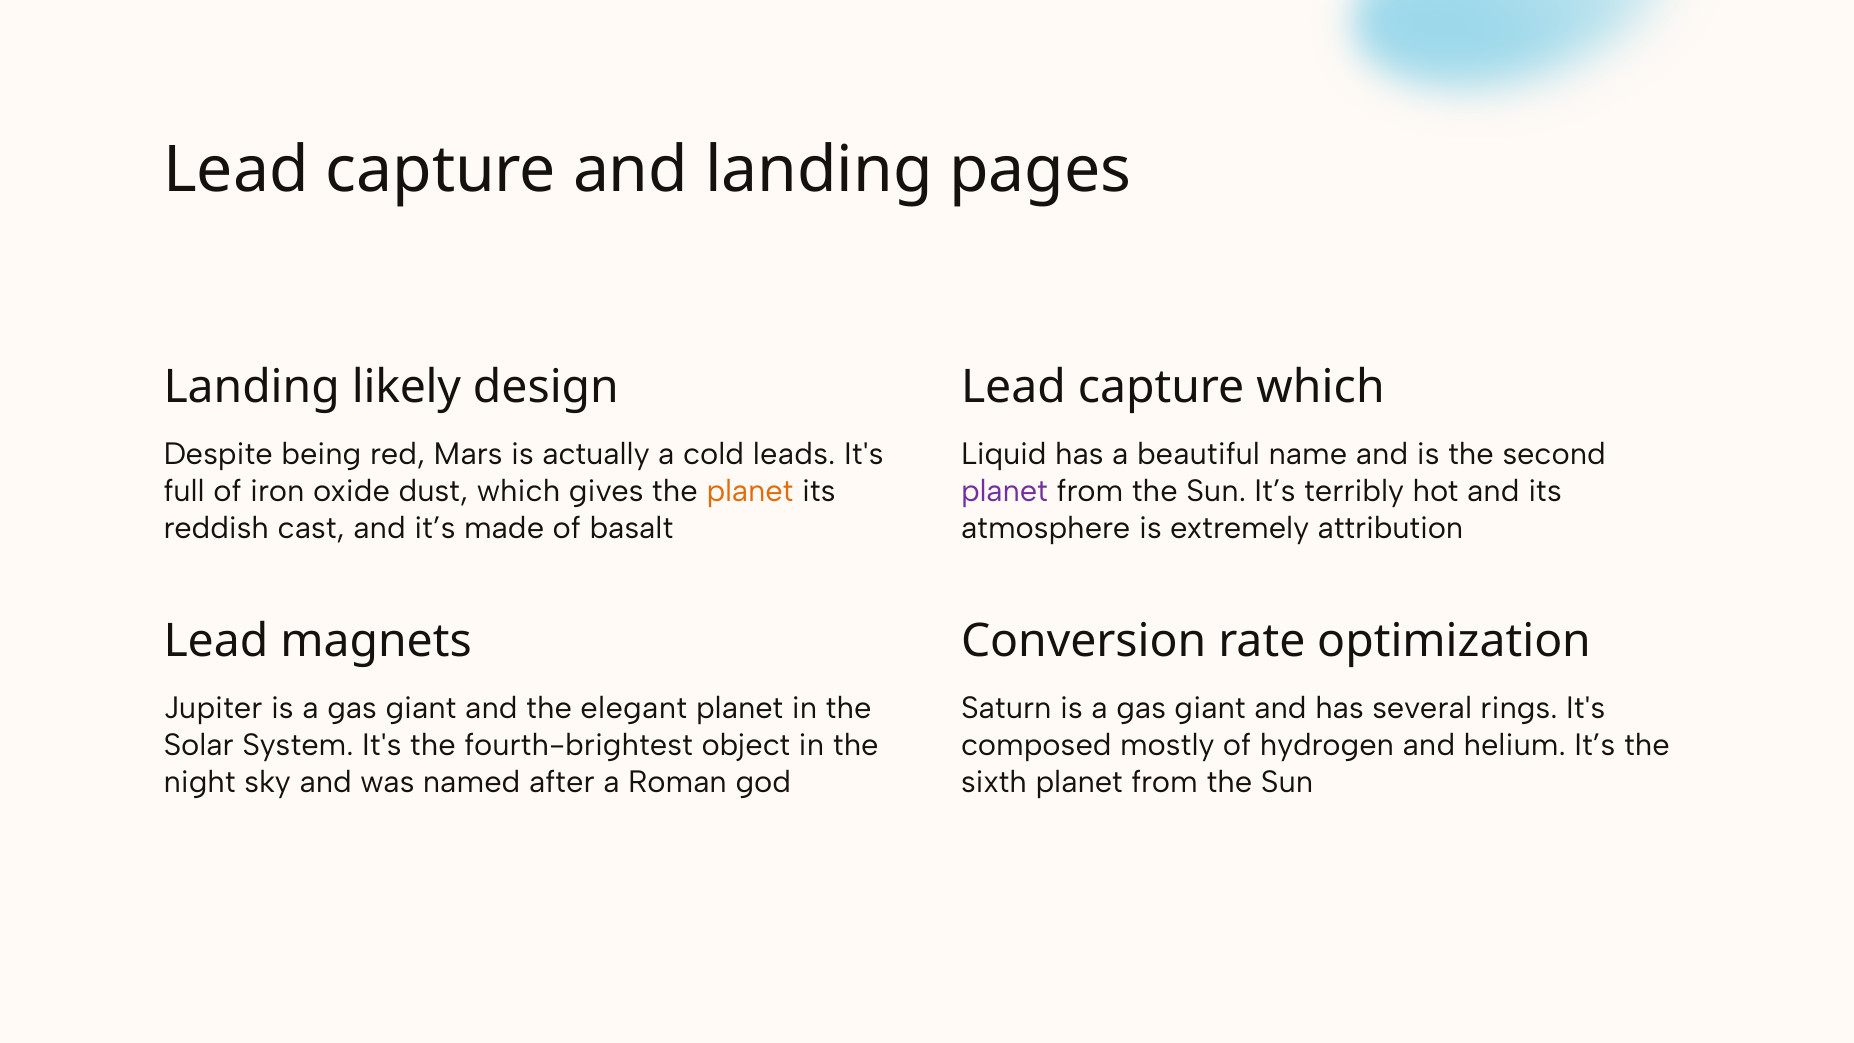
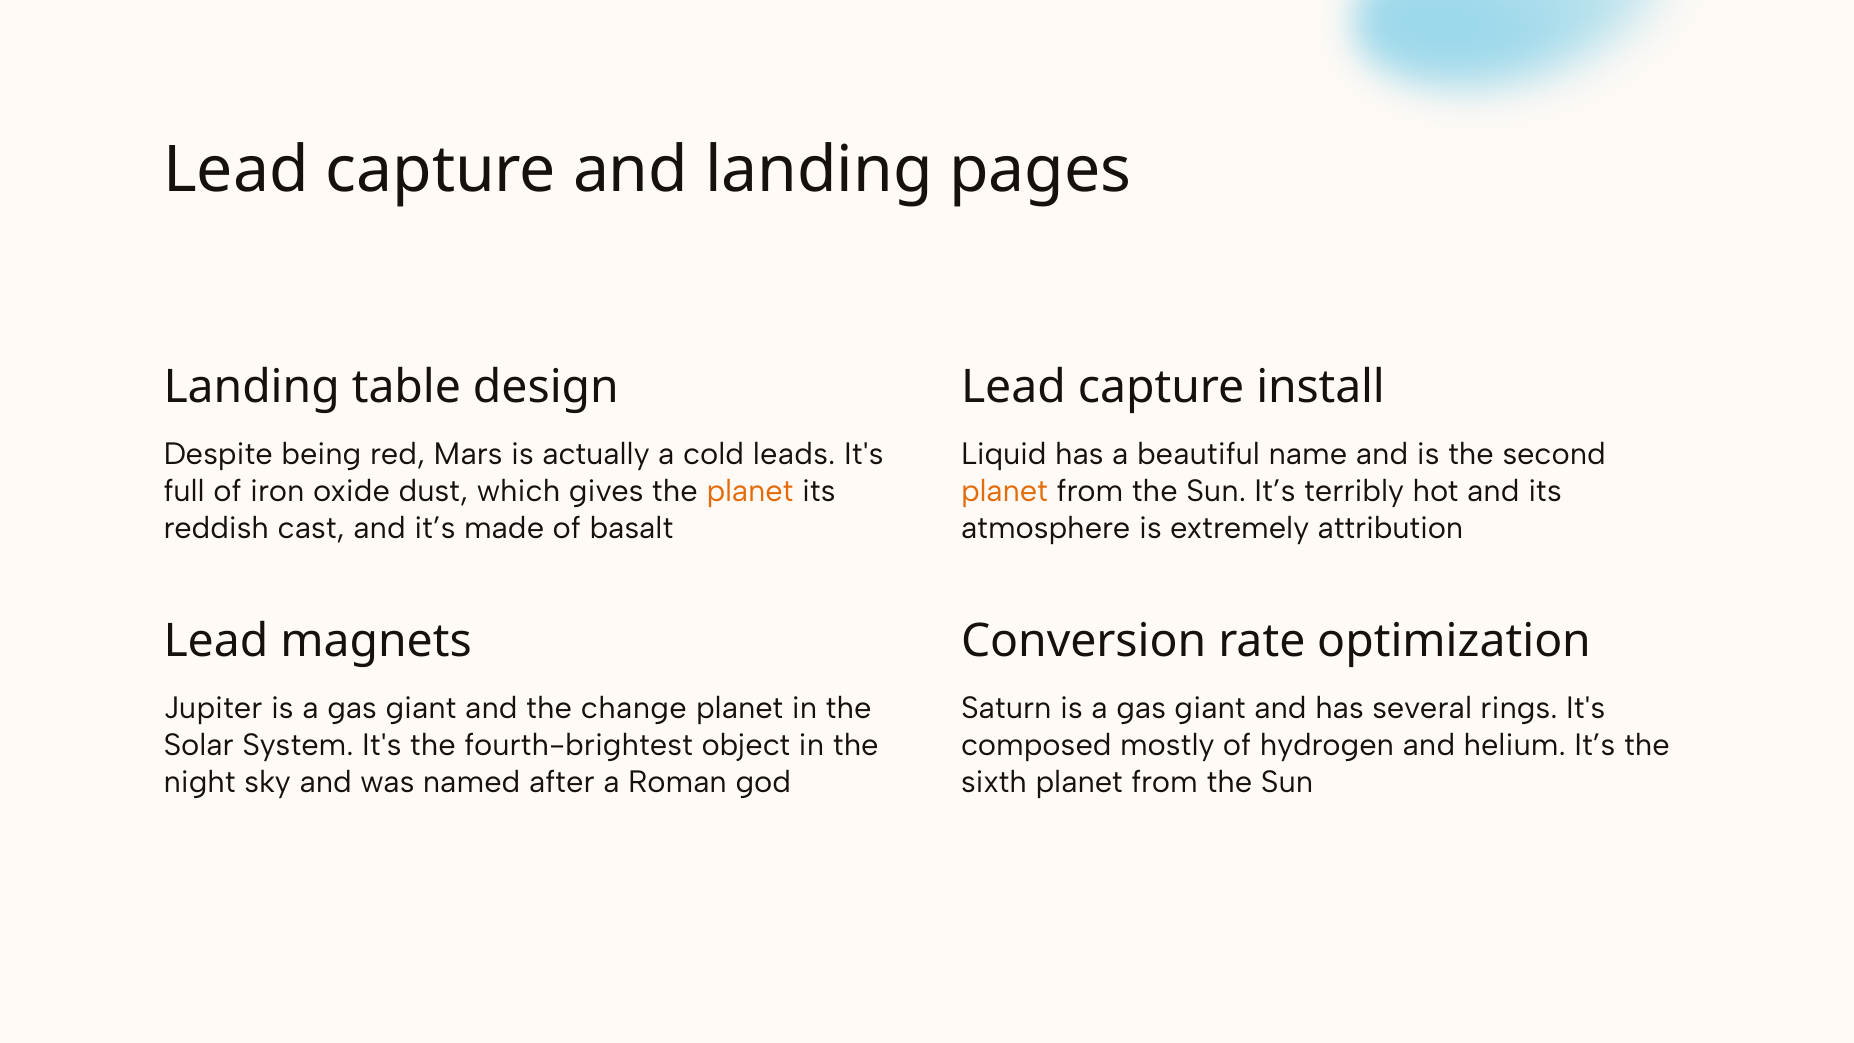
likely: likely -> table
capture which: which -> install
planet at (1004, 491) colour: purple -> orange
elegant: elegant -> change
